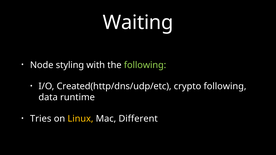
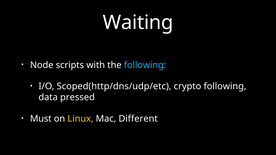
styling: styling -> scripts
following at (145, 65) colour: light green -> light blue
Created(http/dns/udp/etc: Created(http/dns/udp/etc -> Scoped(http/dns/udp/etc
runtime: runtime -> pressed
Tries: Tries -> Must
